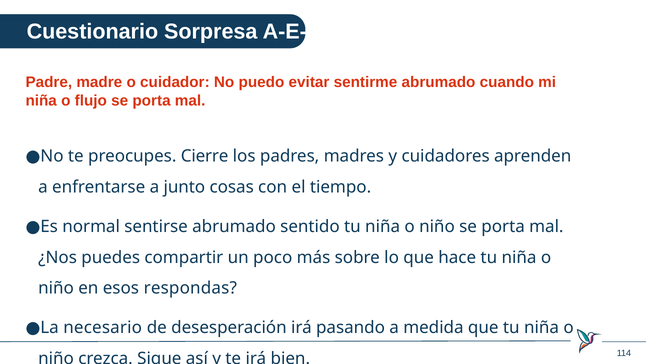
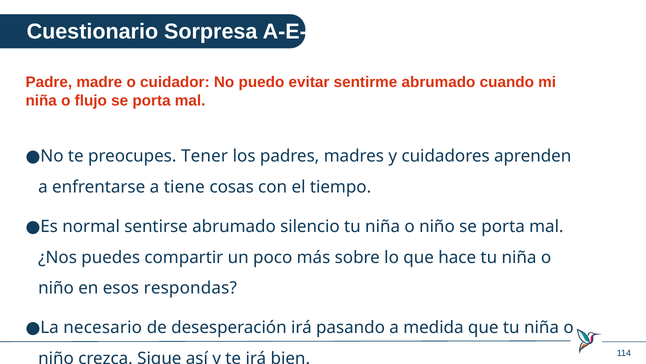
Cierre: Cierre -> Tener
junto: junto -> tiene
sentido: sentido -> silencio
